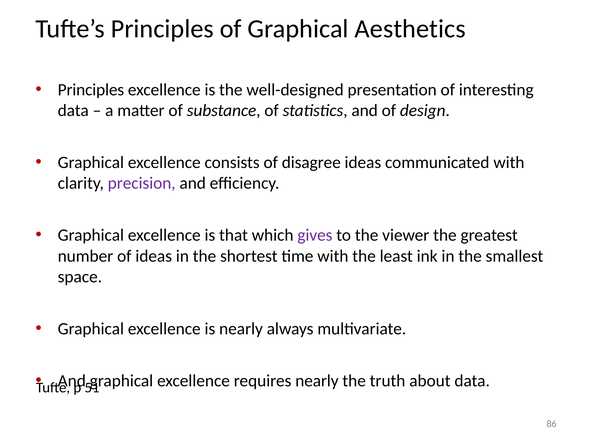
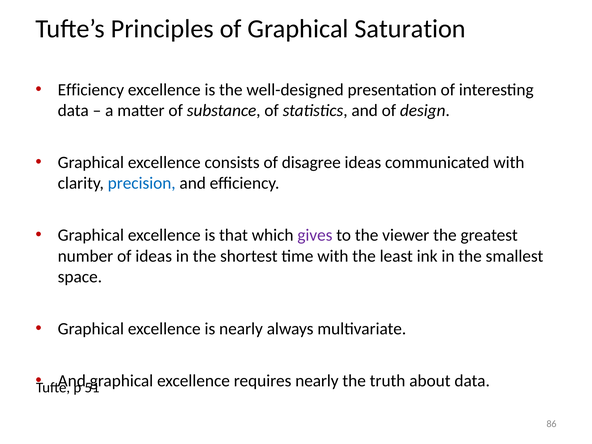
Aesthetics: Aesthetics -> Saturation
Principles at (91, 90): Principles -> Efficiency
precision colour: purple -> blue
